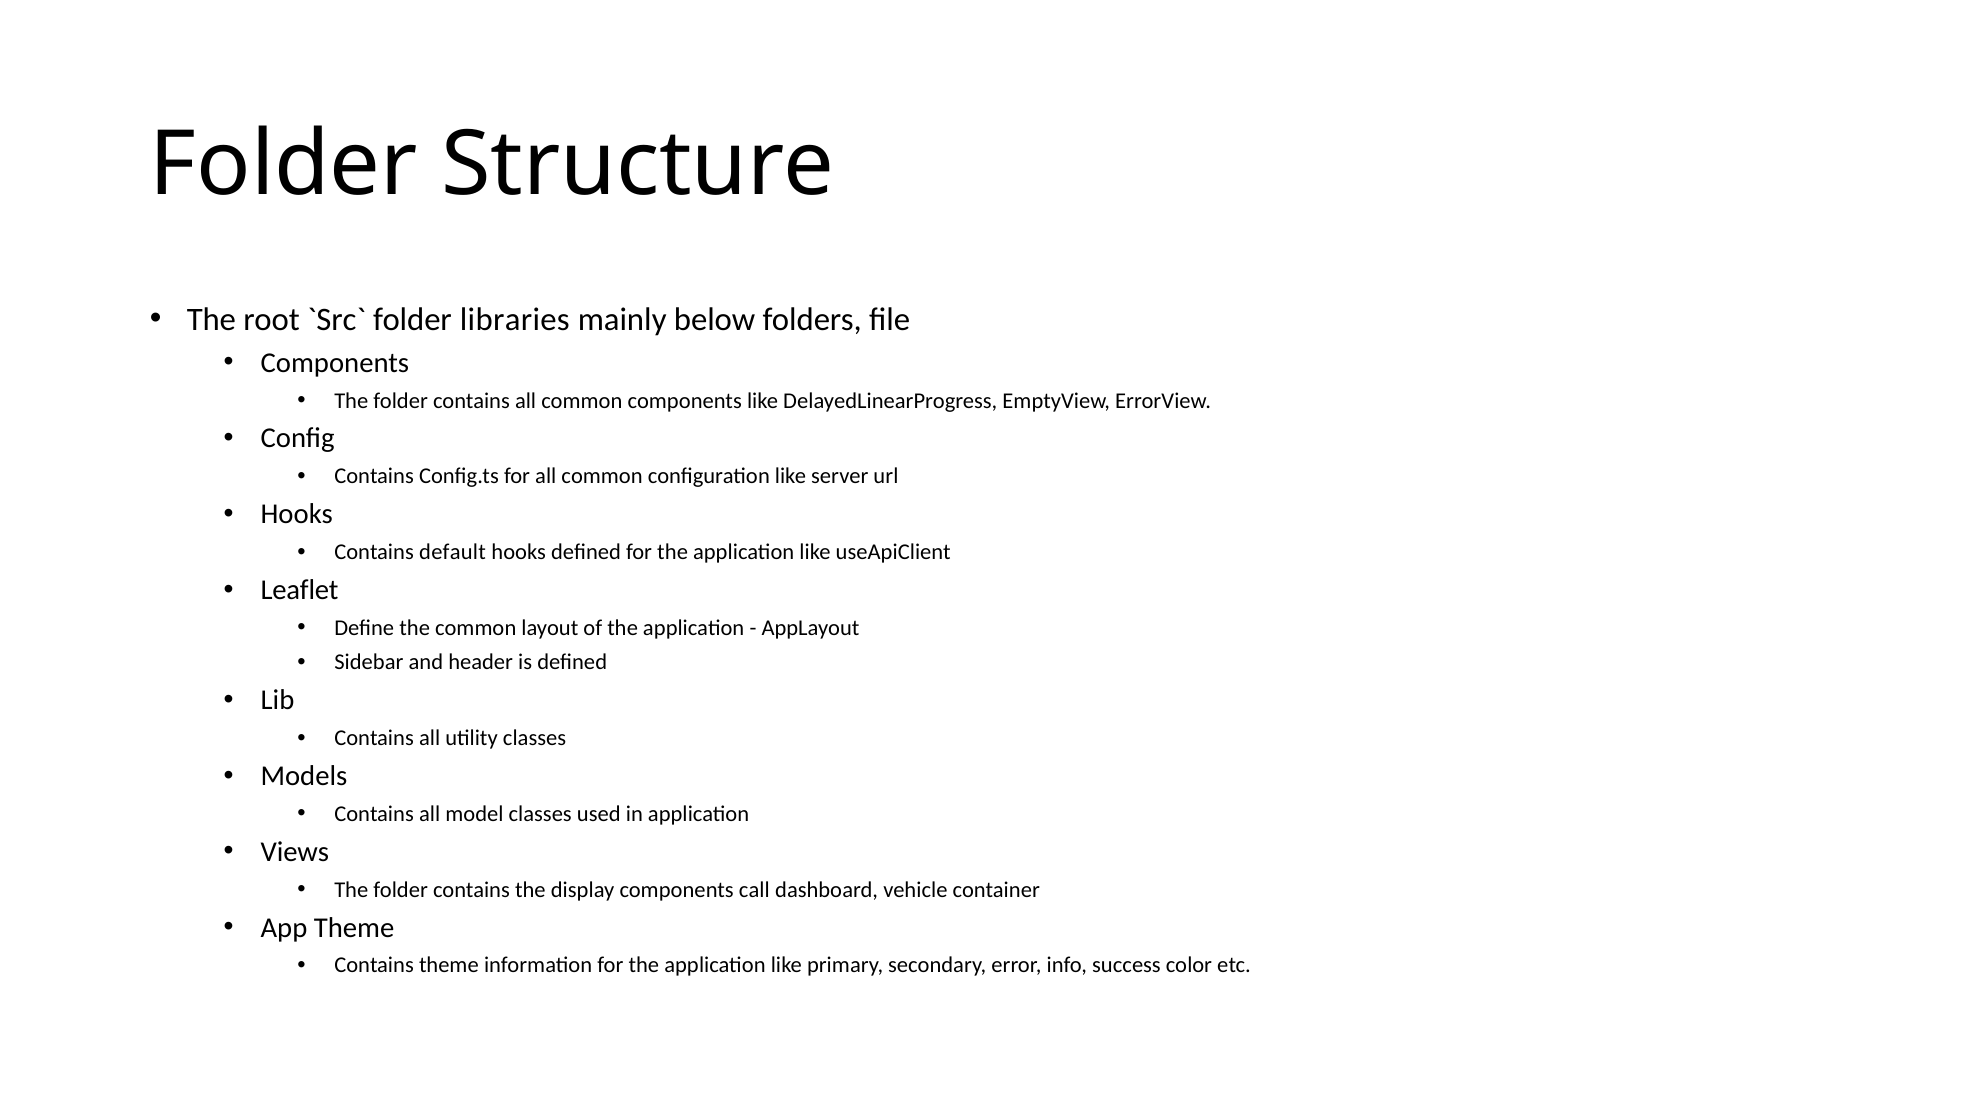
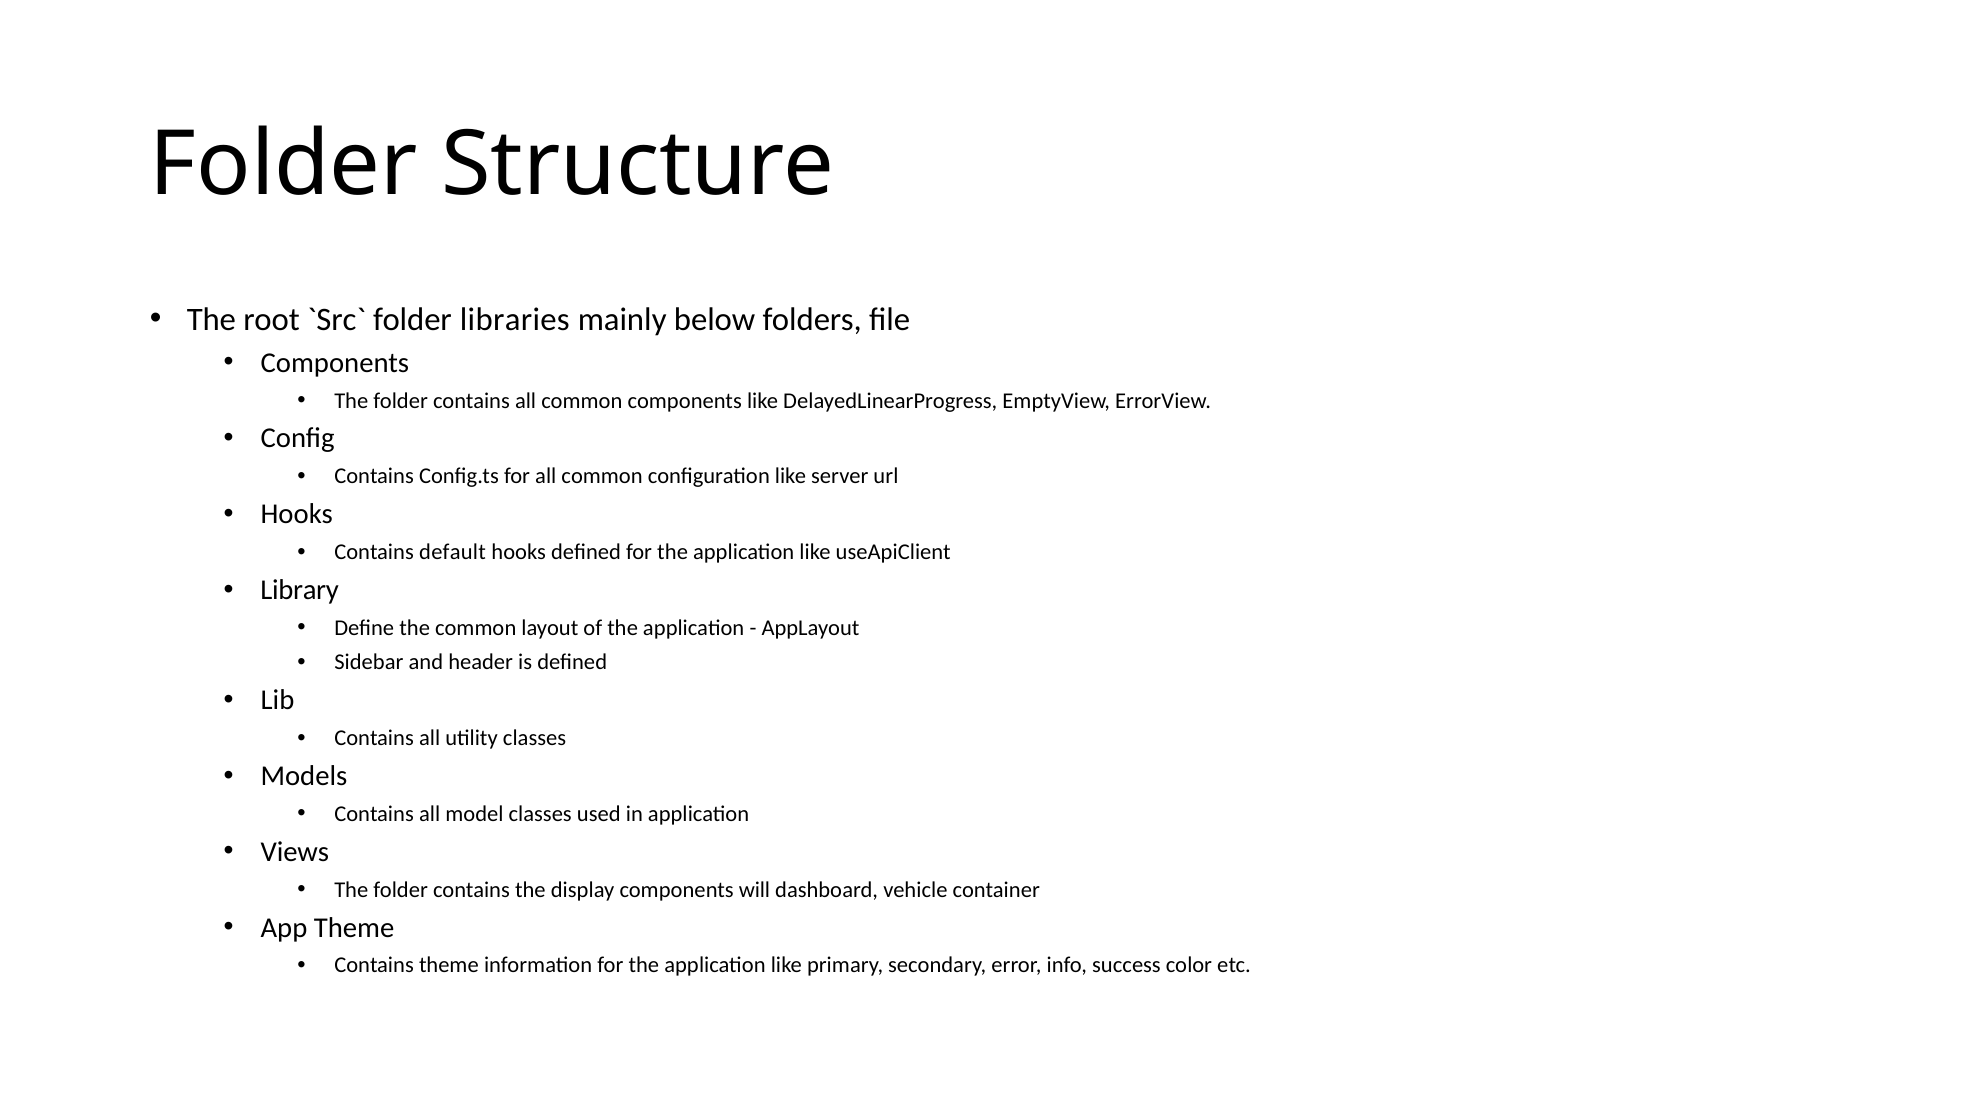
Leaflet: Leaflet -> Library
call: call -> will
